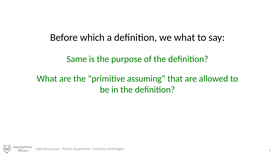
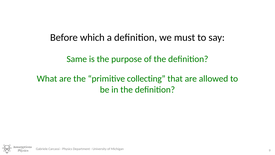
we what: what -> must
assuming: assuming -> collecting
